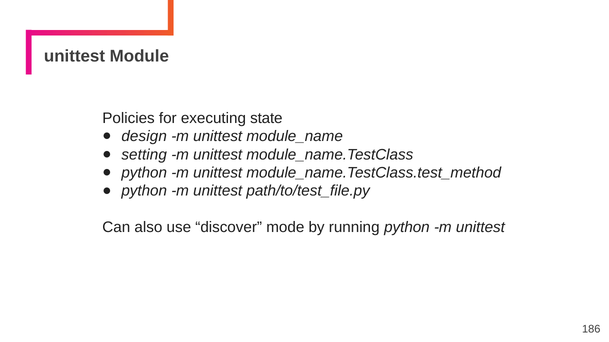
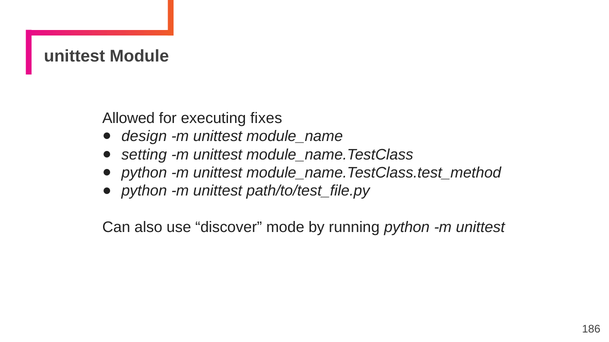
Policies: Policies -> Allowed
state: state -> fixes
